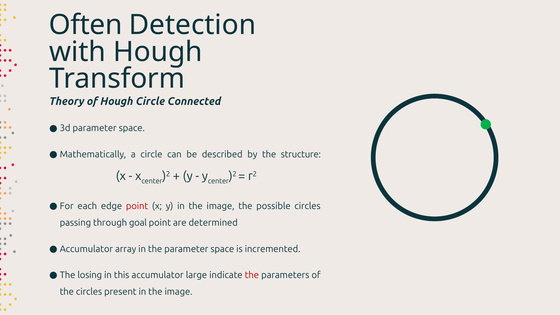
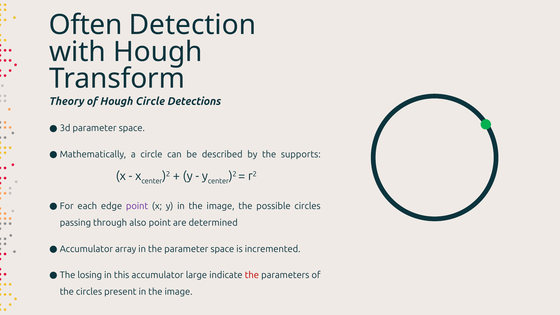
Connected: Connected -> Detections
structure: structure -> supports
point at (137, 206) colour: red -> purple
goal: goal -> also
